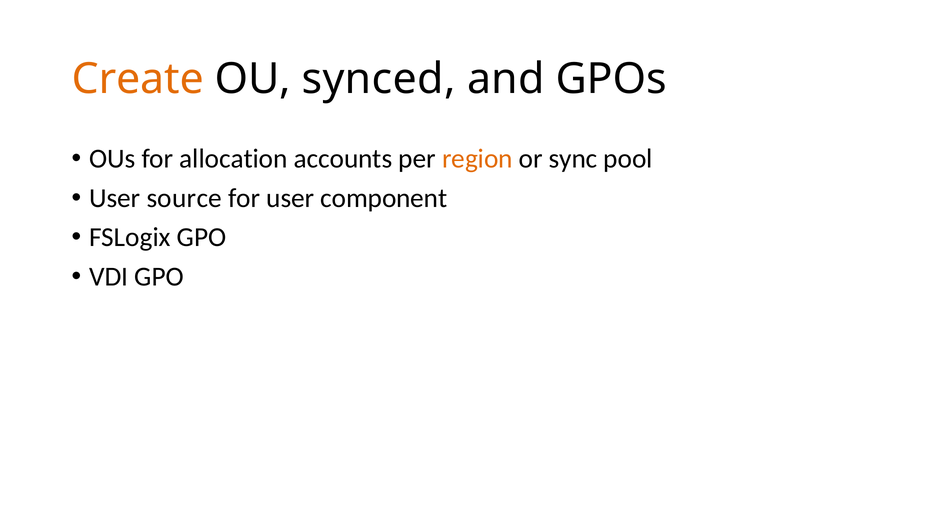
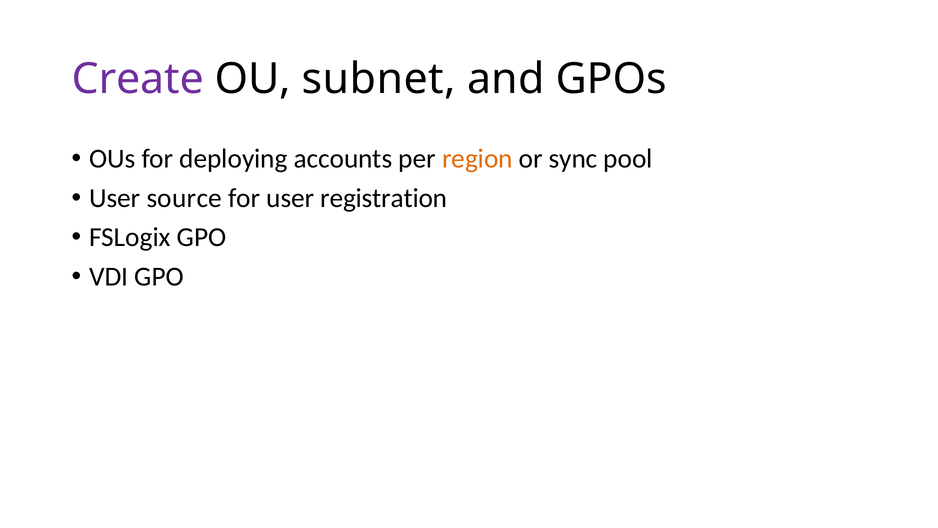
Create colour: orange -> purple
synced: synced -> subnet
allocation: allocation -> deploying
component: component -> registration
